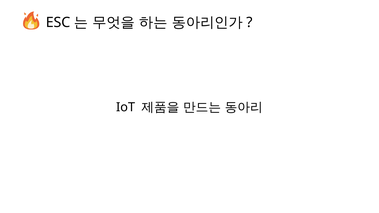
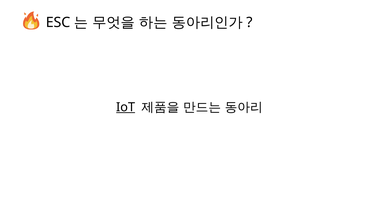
IoT underline: none -> present
